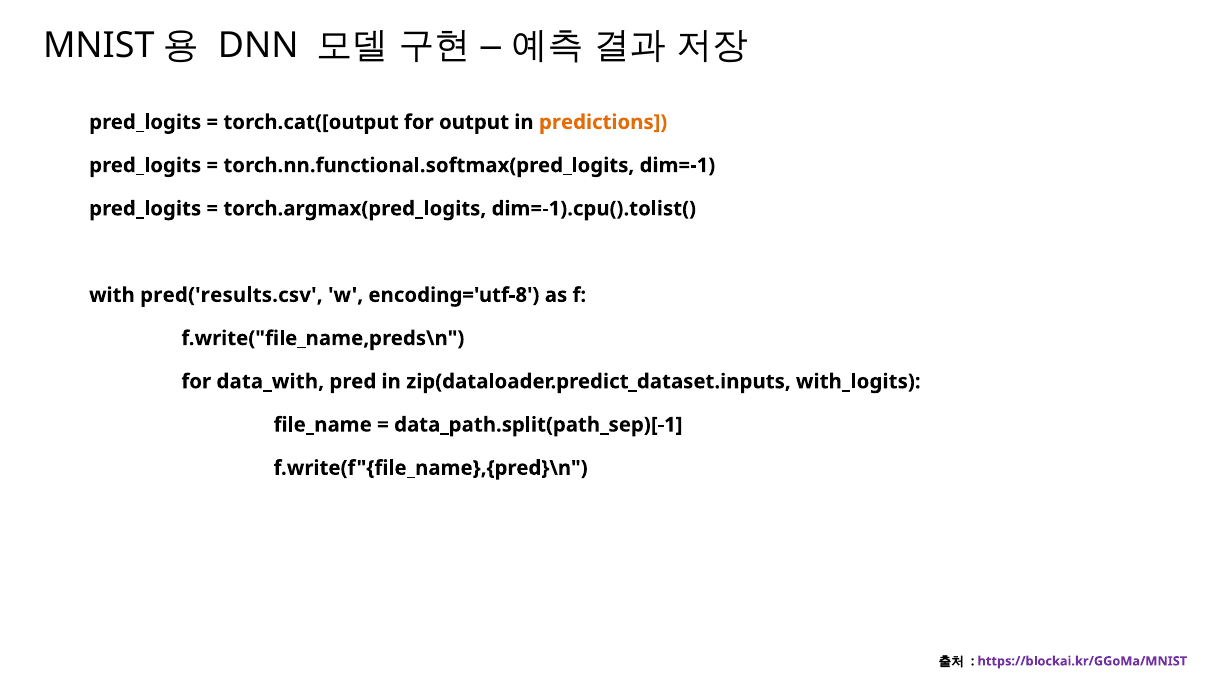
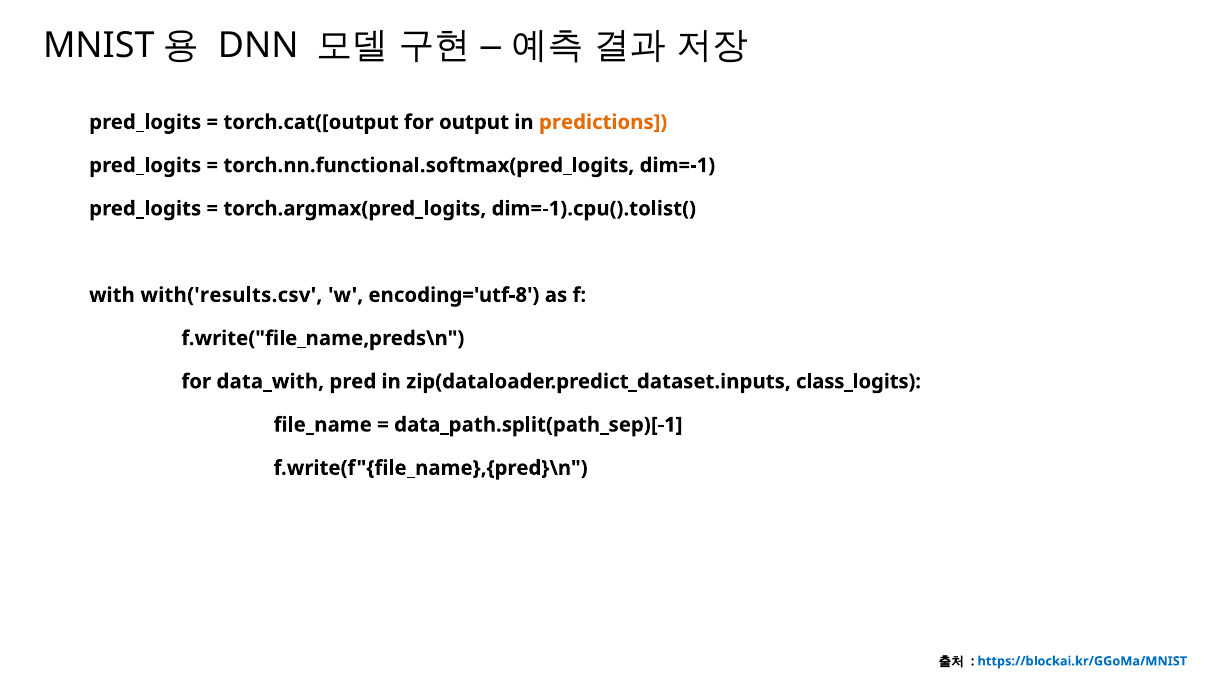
pred('results.csv: pred('results.csv -> with('results.csv
with_logits: with_logits -> class_logits
https://blockai.kr/GGoMa/MNIST colour: purple -> blue
